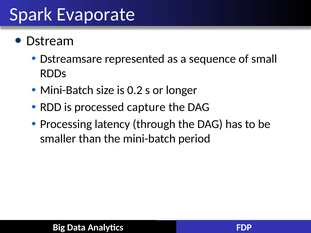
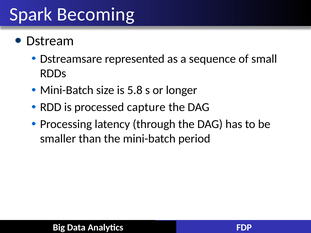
Evaporate: Evaporate -> Becoming
0.2: 0.2 -> 5.8
